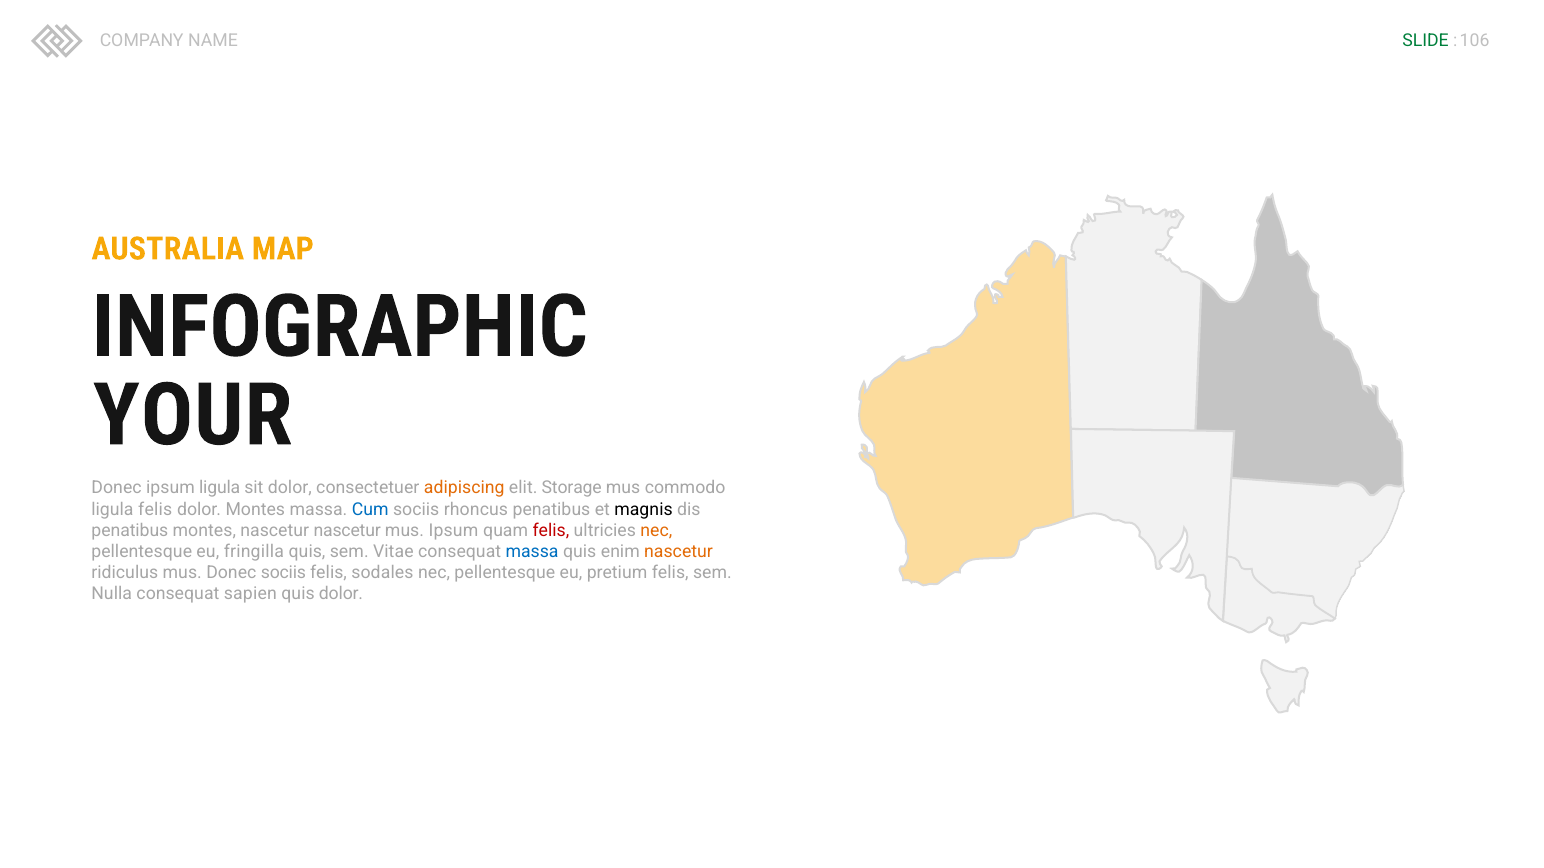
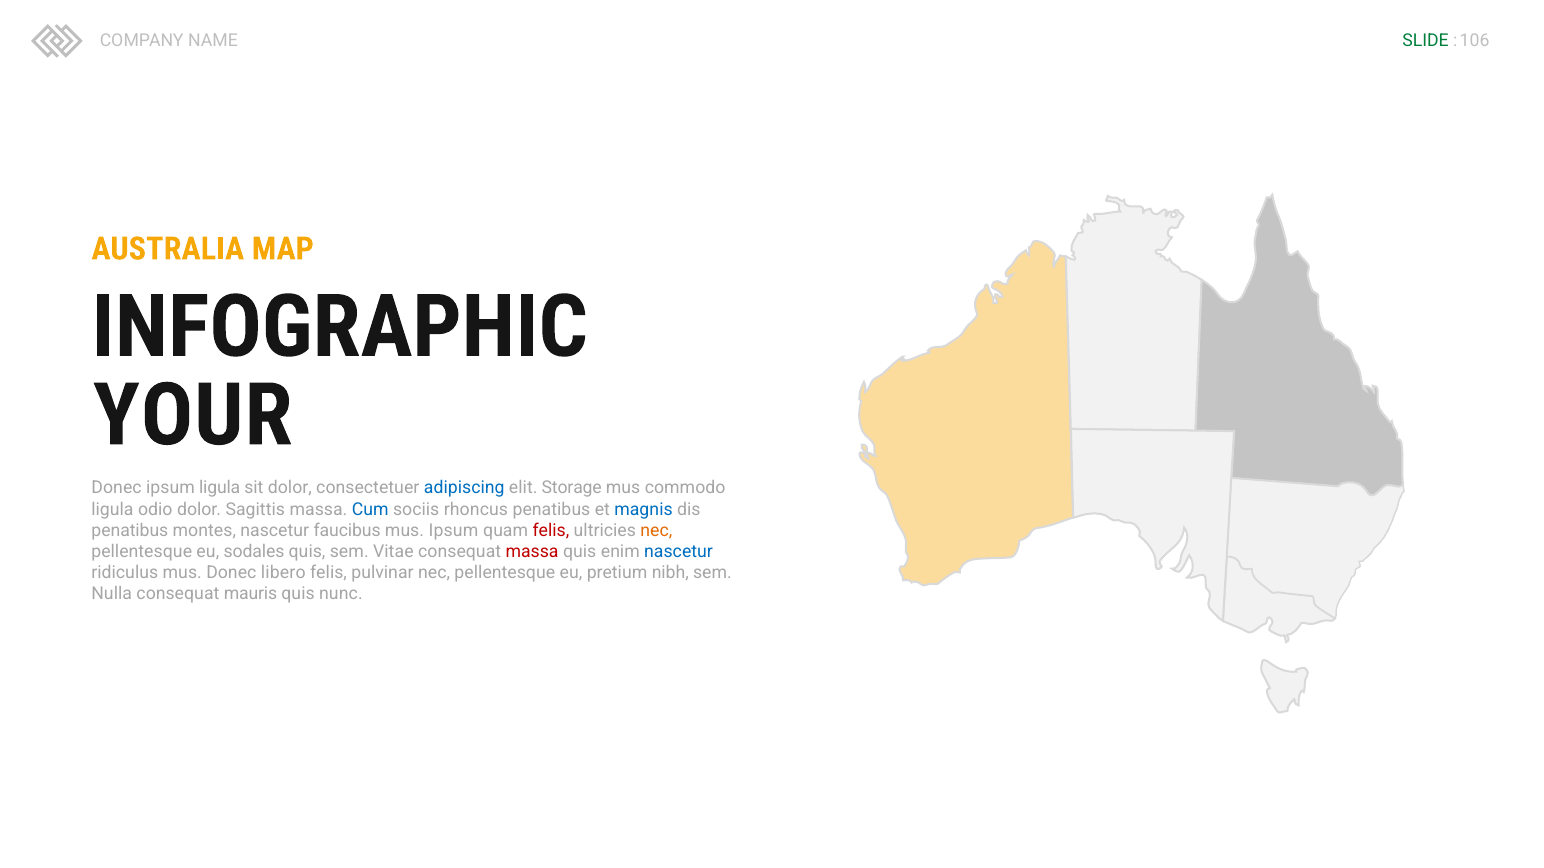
adipiscing colour: orange -> blue
ligula felis: felis -> odio
dolor Montes: Montes -> Sagittis
magnis colour: black -> blue
nascetur nascetur: nascetur -> faucibus
fringilla: fringilla -> sodales
massa at (532, 552) colour: blue -> red
nascetur at (679, 552) colour: orange -> blue
Donec sociis: sociis -> libero
sodales: sodales -> pulvinar
pretium felis: felis -> nibh
sapien: sapien -> mauris
quis dolor: dolor -> nunc
